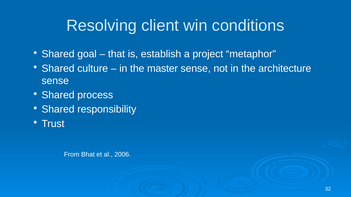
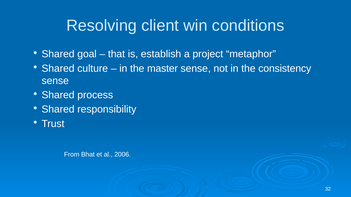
architecture: architecture -> consistency
